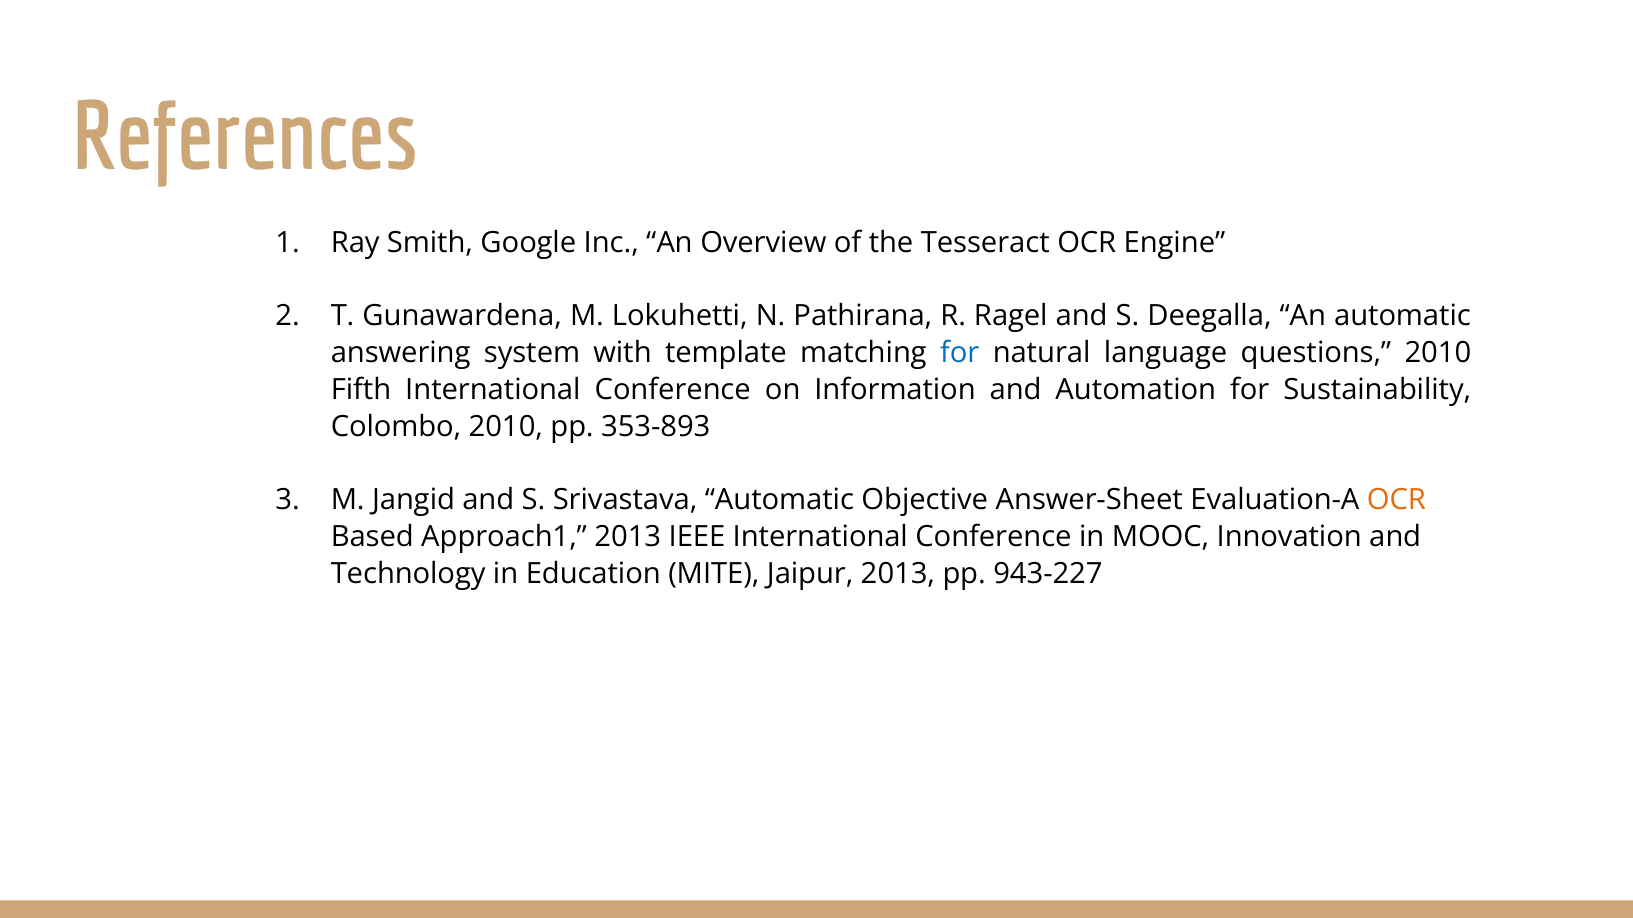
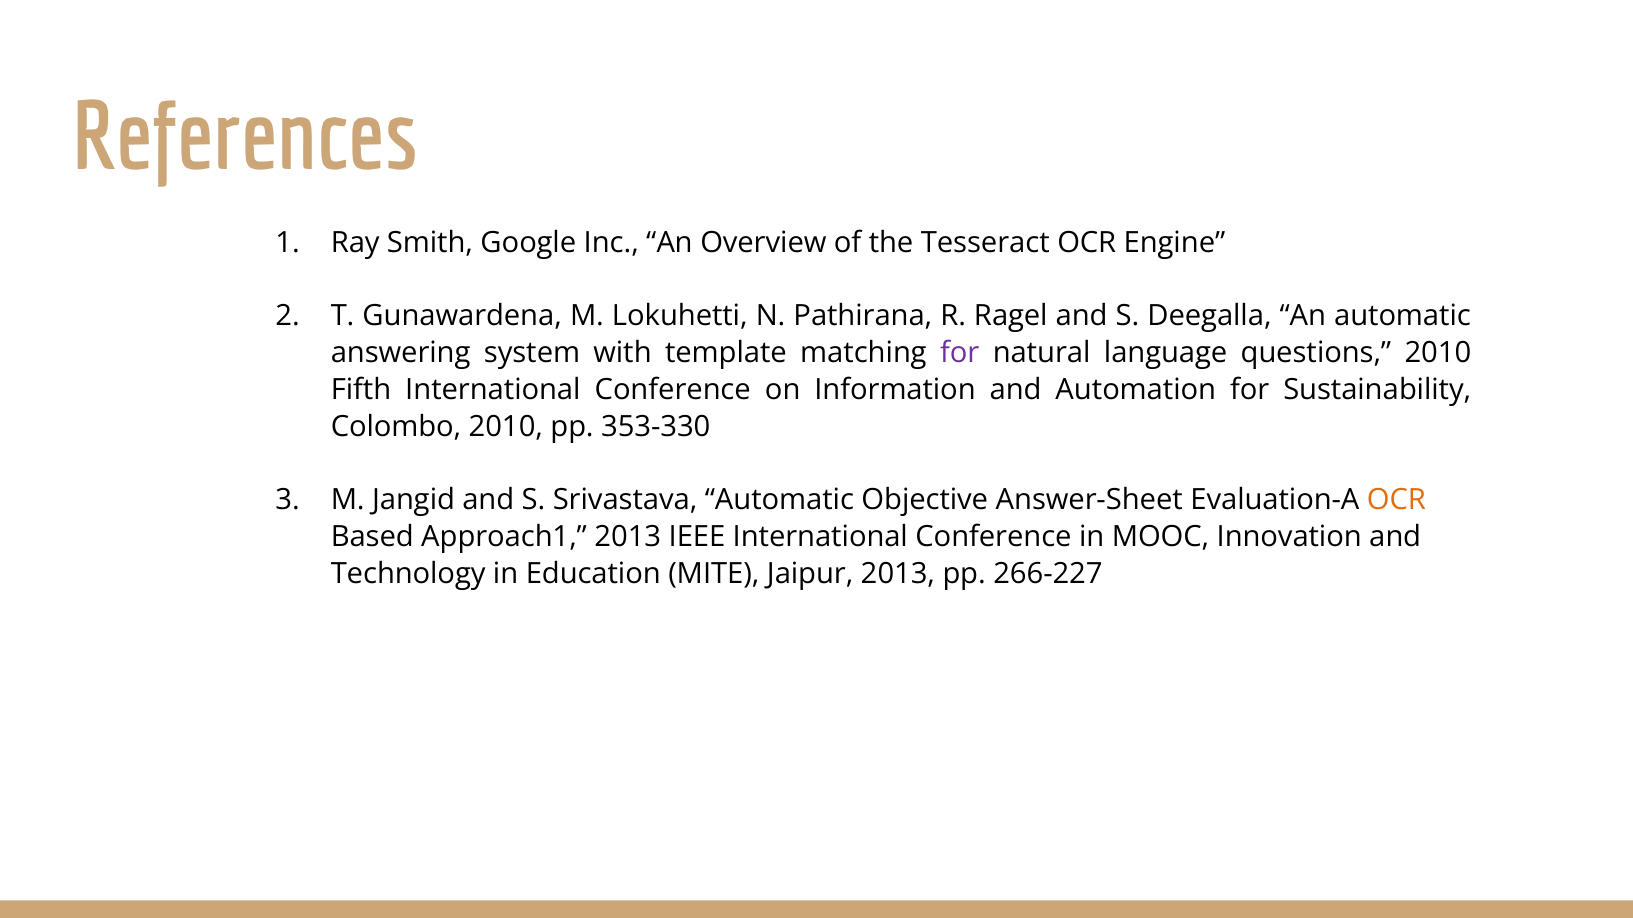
for at (960, 353) colour: blue -> purple
353-893: 353-893 -> 353-330
943-227: 943-227 -> 266-227
